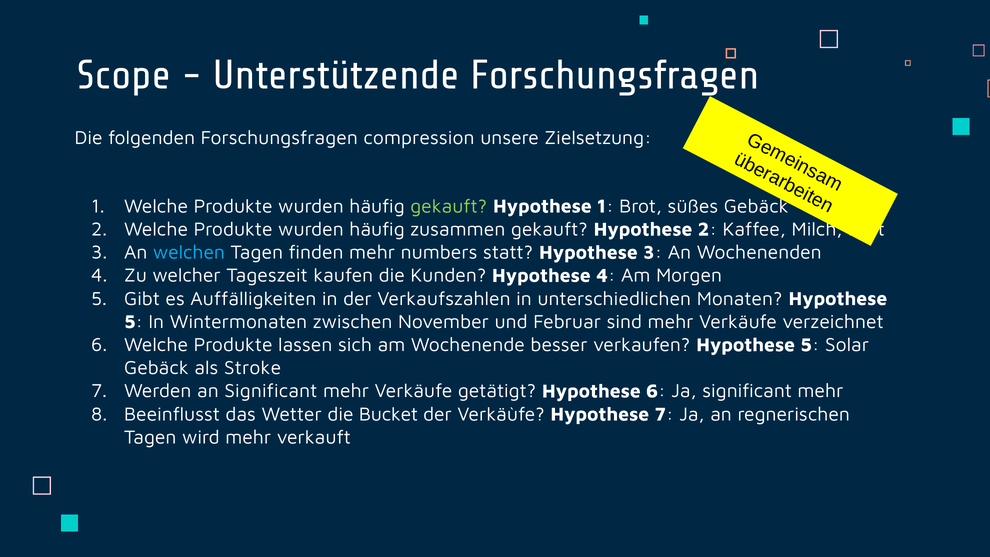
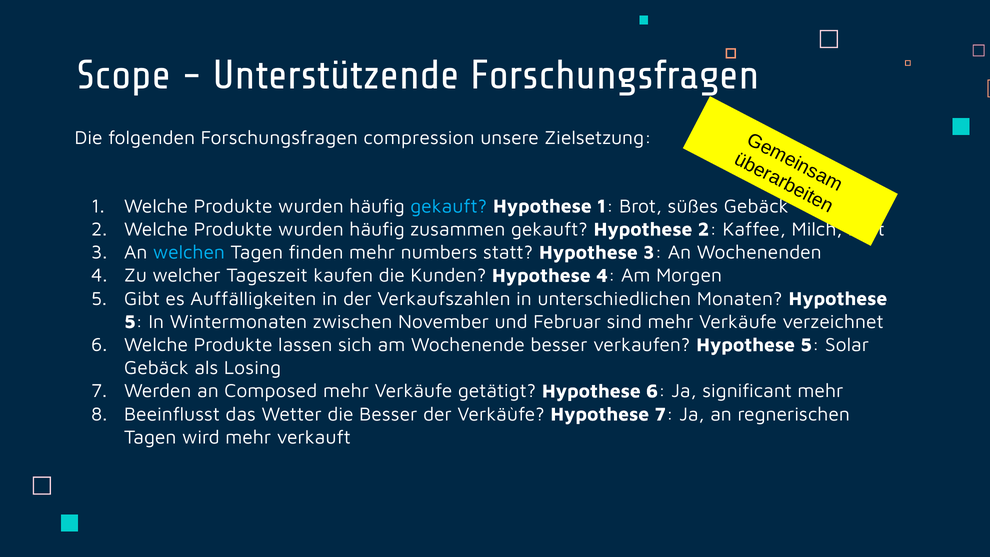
gekauft at (449, 206) colour: light green -> light blue
Stroke: Stroke -> Losing
an Significant: Significant -> Composed
die Bucket: Bucket -> Besser
